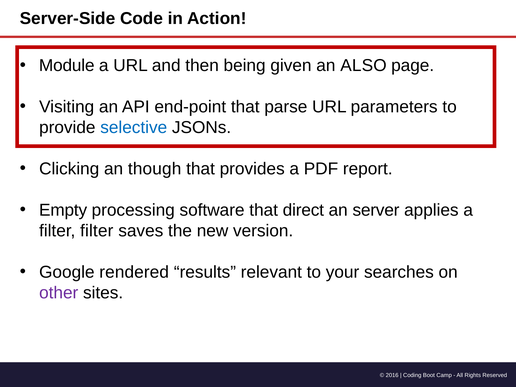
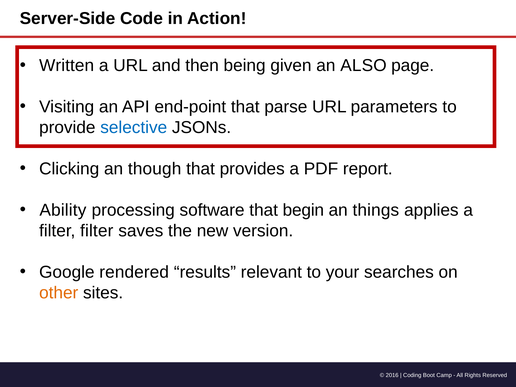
Module: Module -> Written
Empty: Empty -> Ability
direct: direct -> begin
server: server -> things
other colour: purple -> orange
